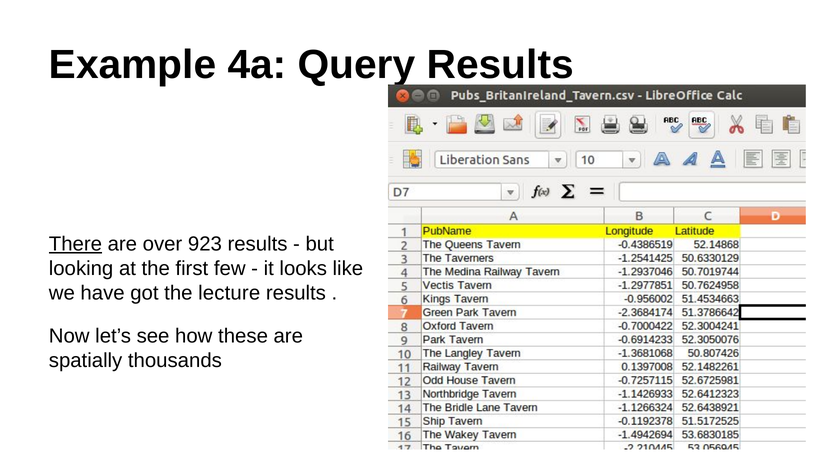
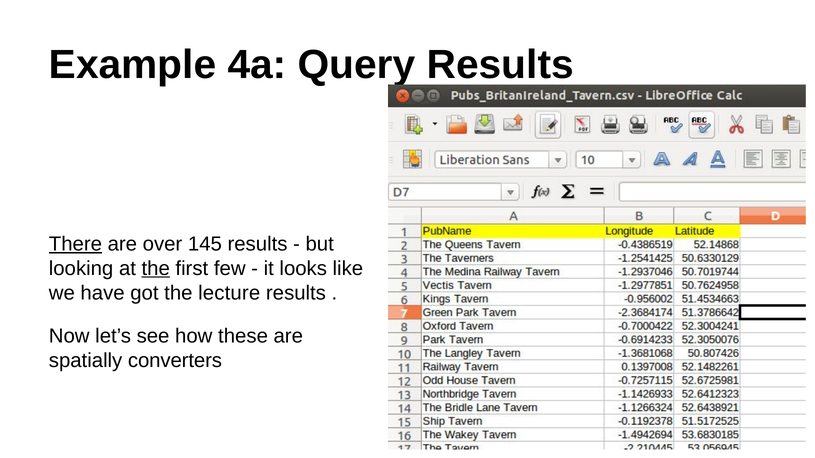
923: 923 -> 145
the at (156, 269) underline: none -> present
thousands: thousands -> converters
